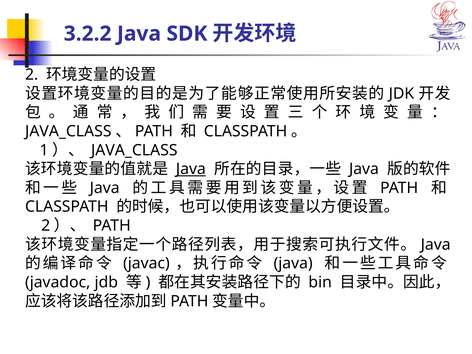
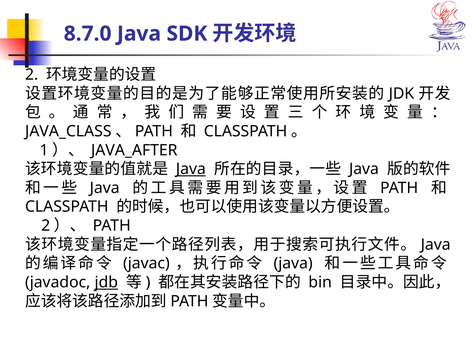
3.2.2: 3.2.2 -> 8.7.0
JAVA_CLASS at (134, 150): JAVA_CLASS -> JAVA_AFTER
jdb underline: none -> present
